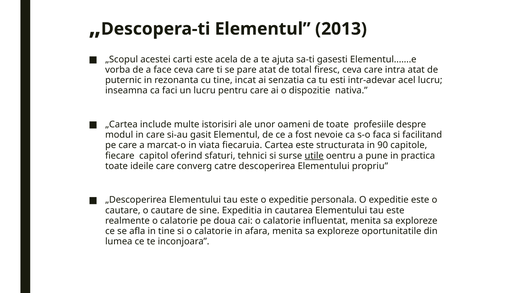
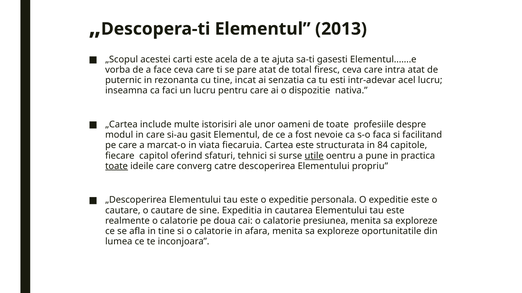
90: 90 -> 84
toate at (117, 166) underline: none -> present
influentat: influentat -> presiunea
